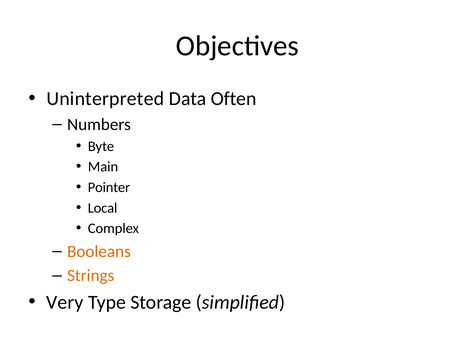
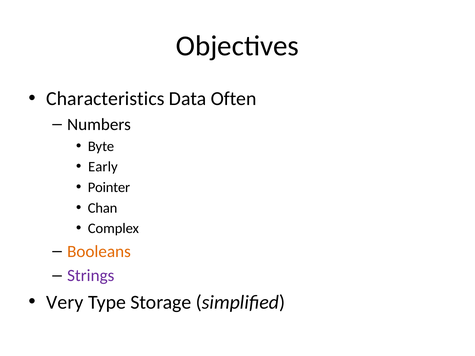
Uninterpreted: Uninterpreted -> Characteristics
Main: Main -> Early
Local: Local -> Chan
Strings colour: orange -> purple
